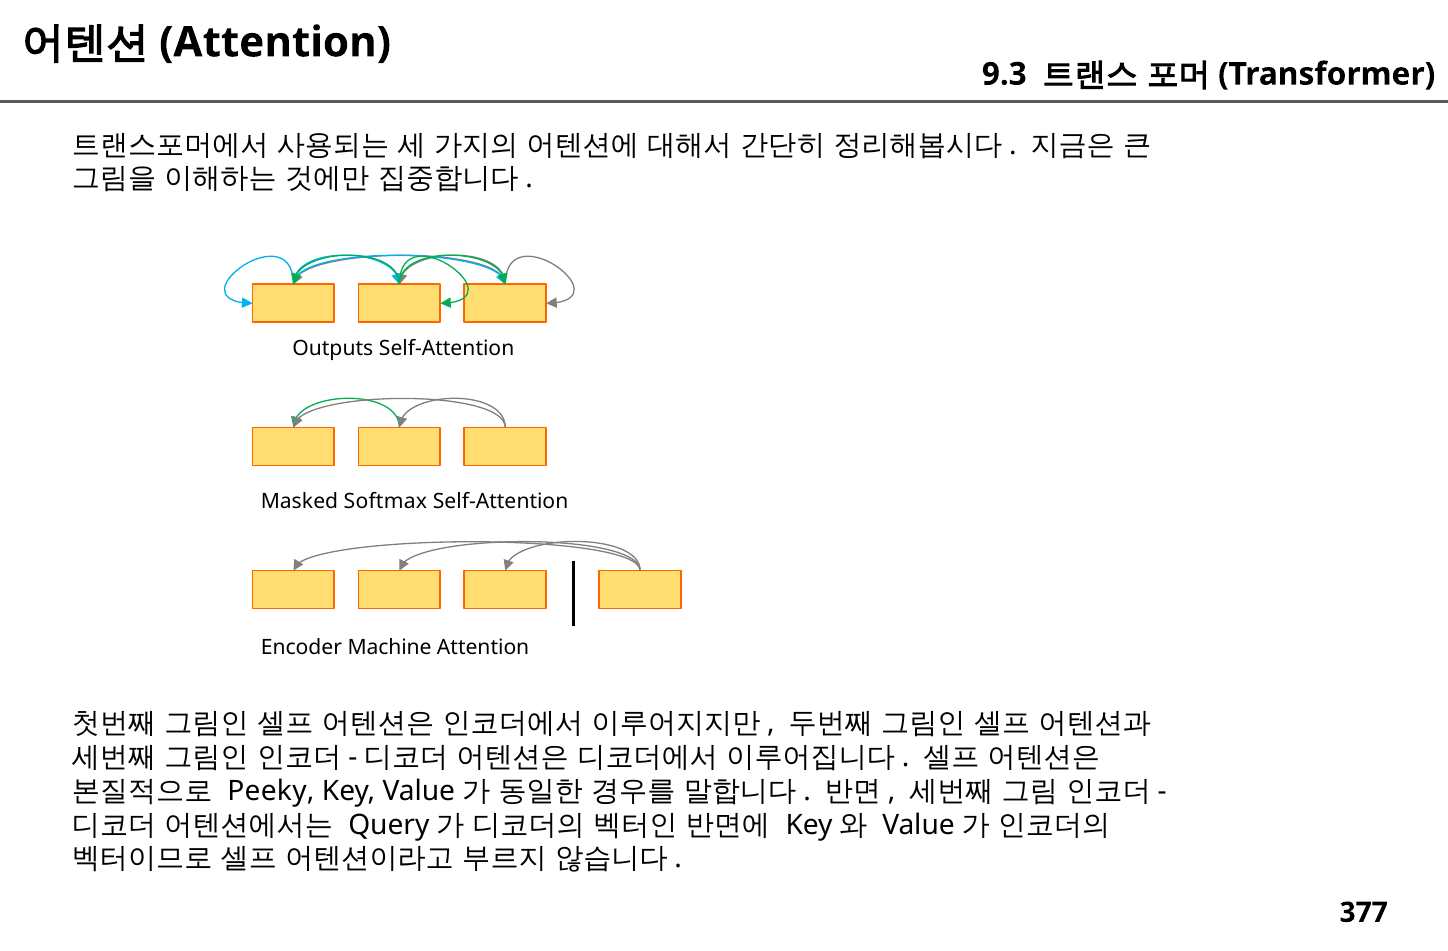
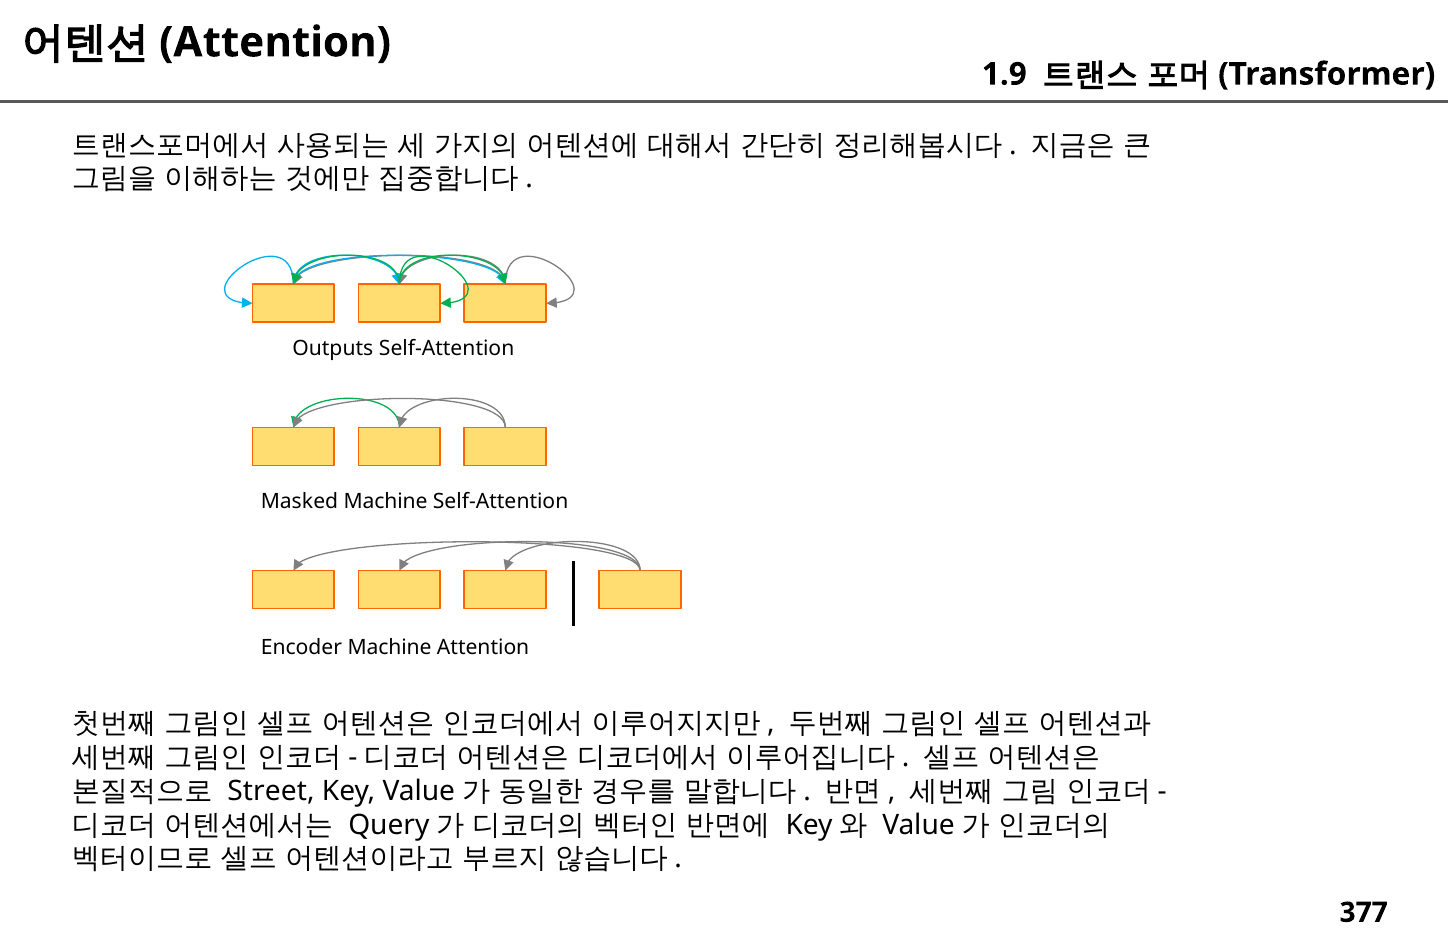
9.3: 9.3 -> 1.9
Masked Softmax: Softmax -> Machine
Peeky: Peeky -> Street
